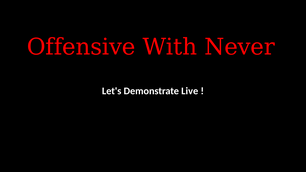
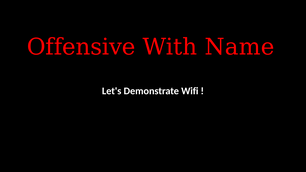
Never: Never -> Name
Live: Live -> Wifi
